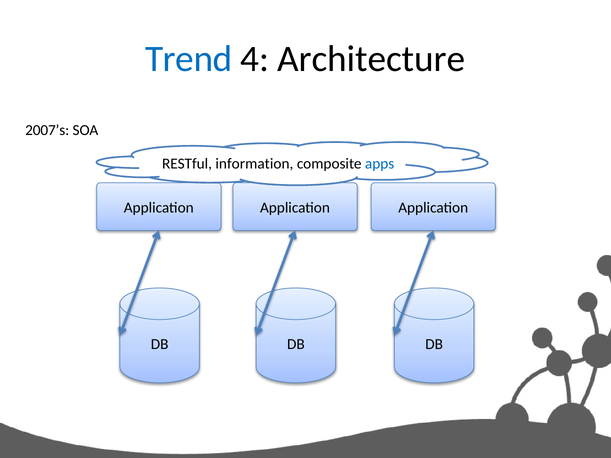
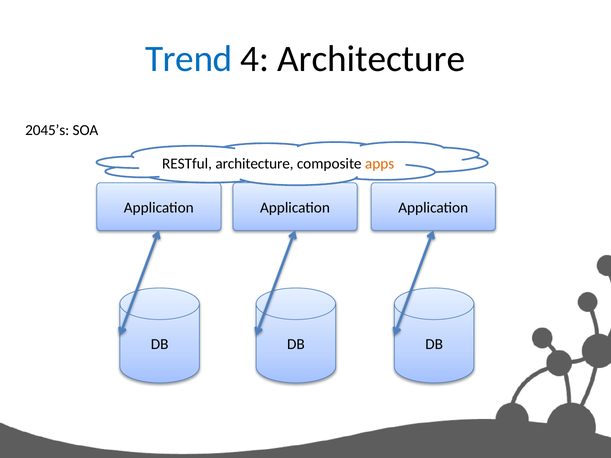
2007’s: 2007’s -> 2045’s
RESTful information: information -> architecture
apps colour: blue -> orange
